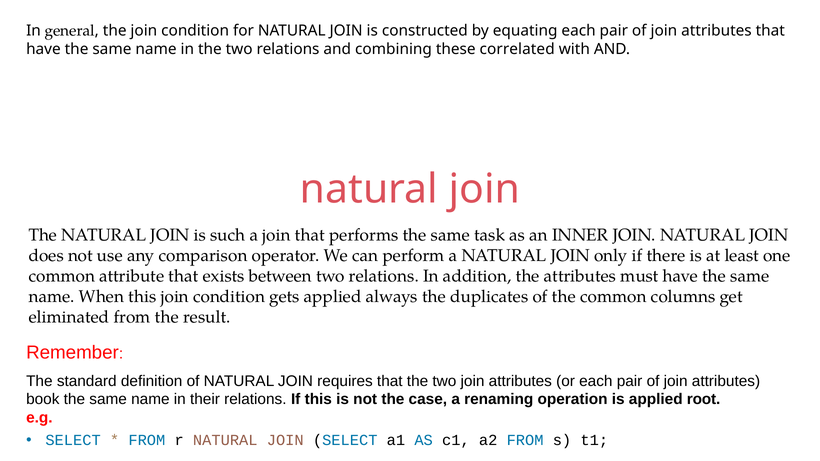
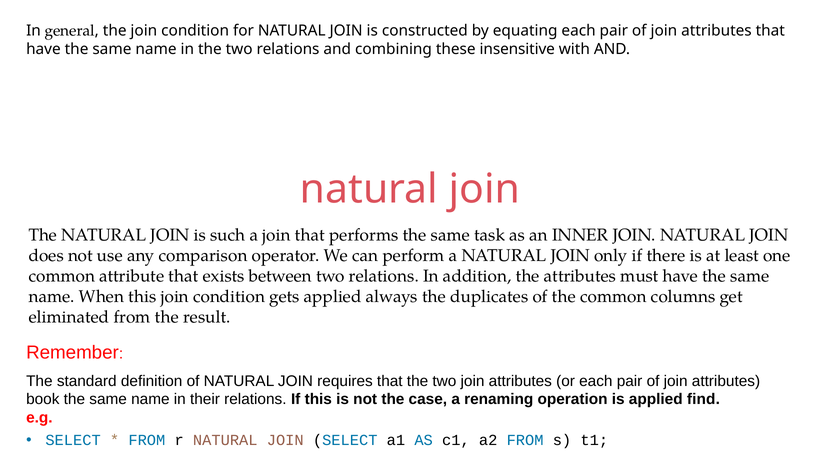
correlated: correlated -> insensitive
root: root -> find
